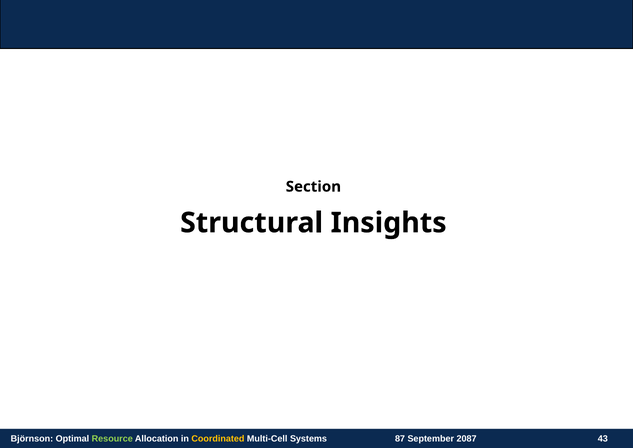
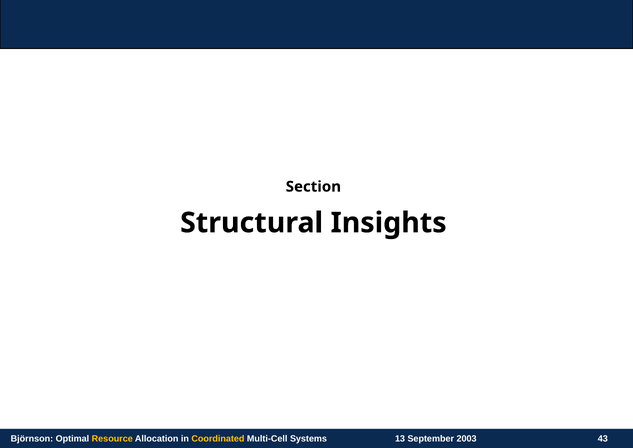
Resource colour: light green -> yellow
87: 87 -> 13
2087: 2087 -> 2003
